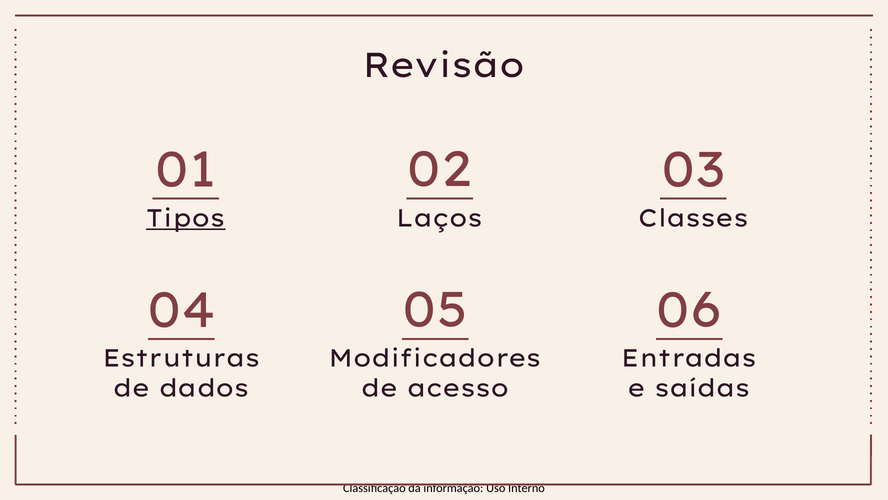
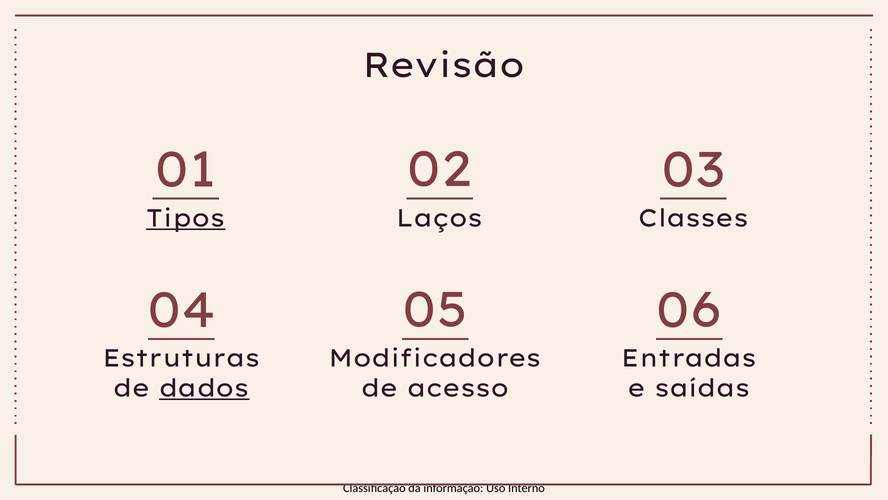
dados underline: none -> present
